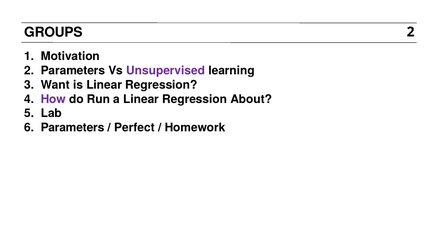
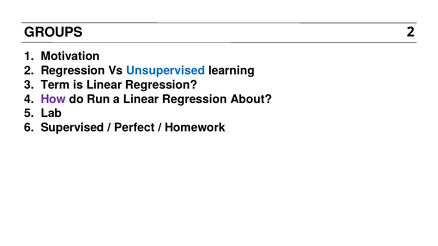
2 Parameters: Parameters -> Regression
Unsupervised colour: purple -> blue
Want: Want -> Term
Parameters at (73, 128): Parameters -> Supervised
